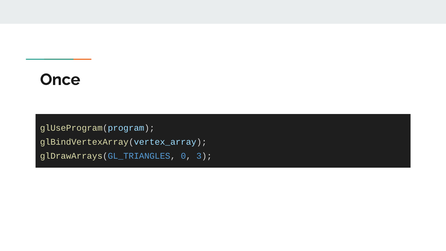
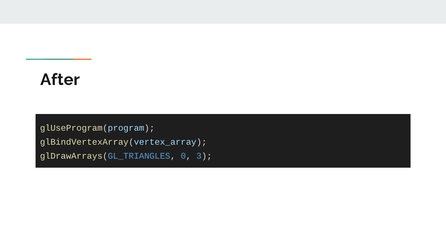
Once: Once -> After
